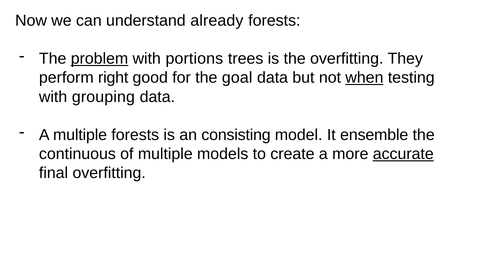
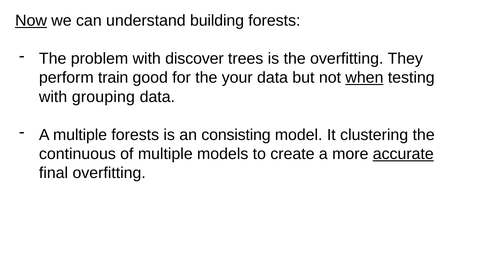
Now underline: none -> present
already: already -> building
problem underline: present -> none
portions: portions -> discover
right: right -> train
goal: goal -> your
ensemble: ensemble -> clustering
